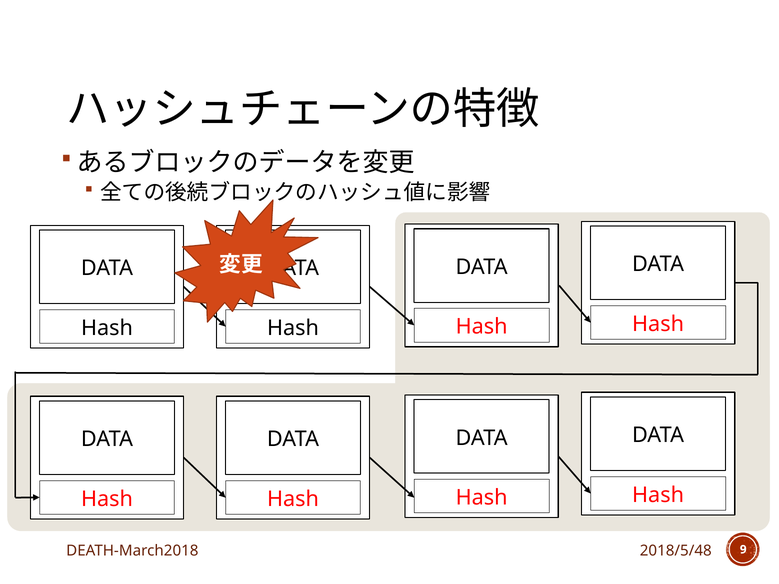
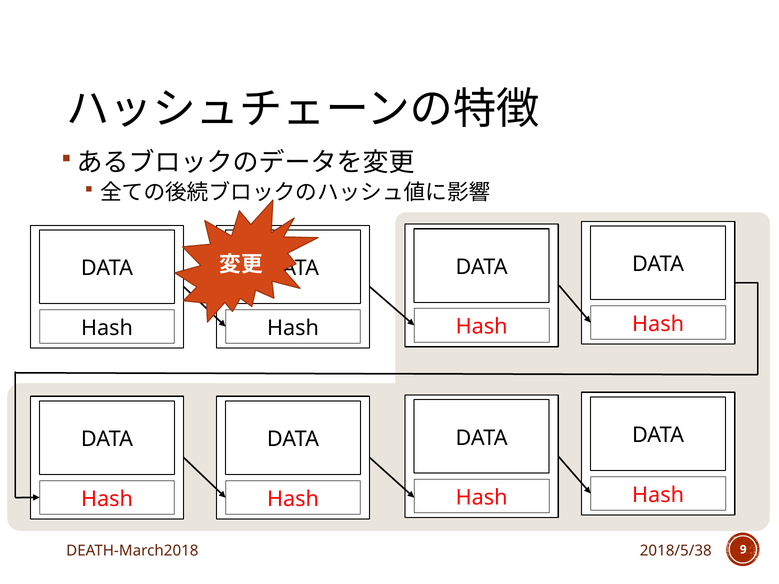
2018/5/48: 2018/5/48 -> 2018/5/38
